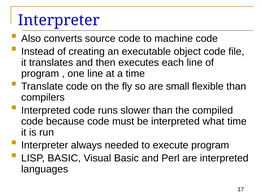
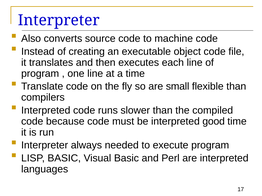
what: what -> good
